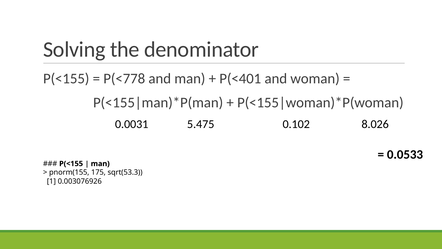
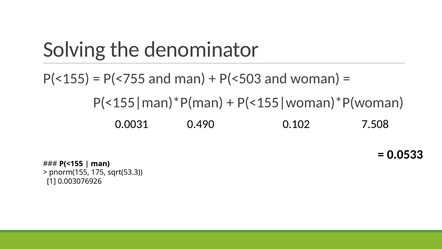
P(<778: P(<778 -> P(<755
P(<401: P(<401 -> P(<503
5.475: 5.475 -> 0.490
8.026: 8.026 -> 7.508
